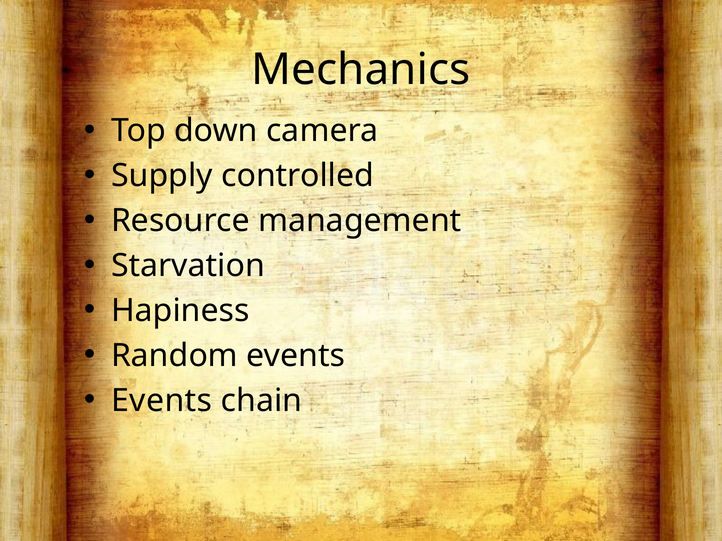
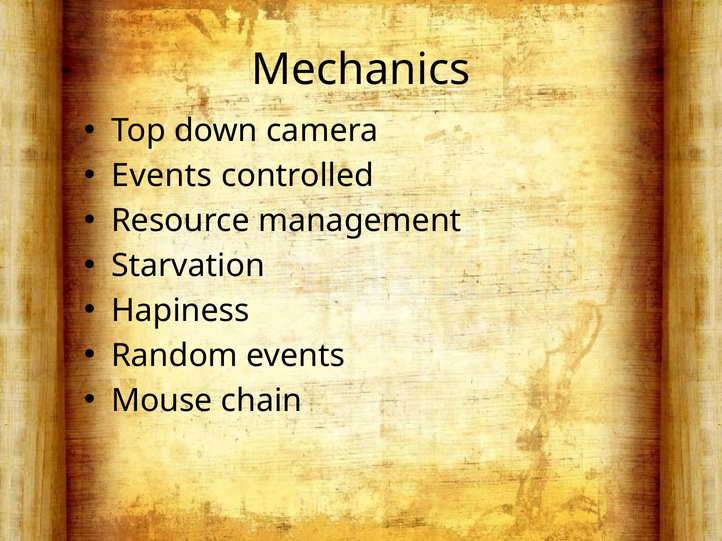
Supply at (162, 176): Supply -> Events
Events at (162, 401): Events -> Mouse
